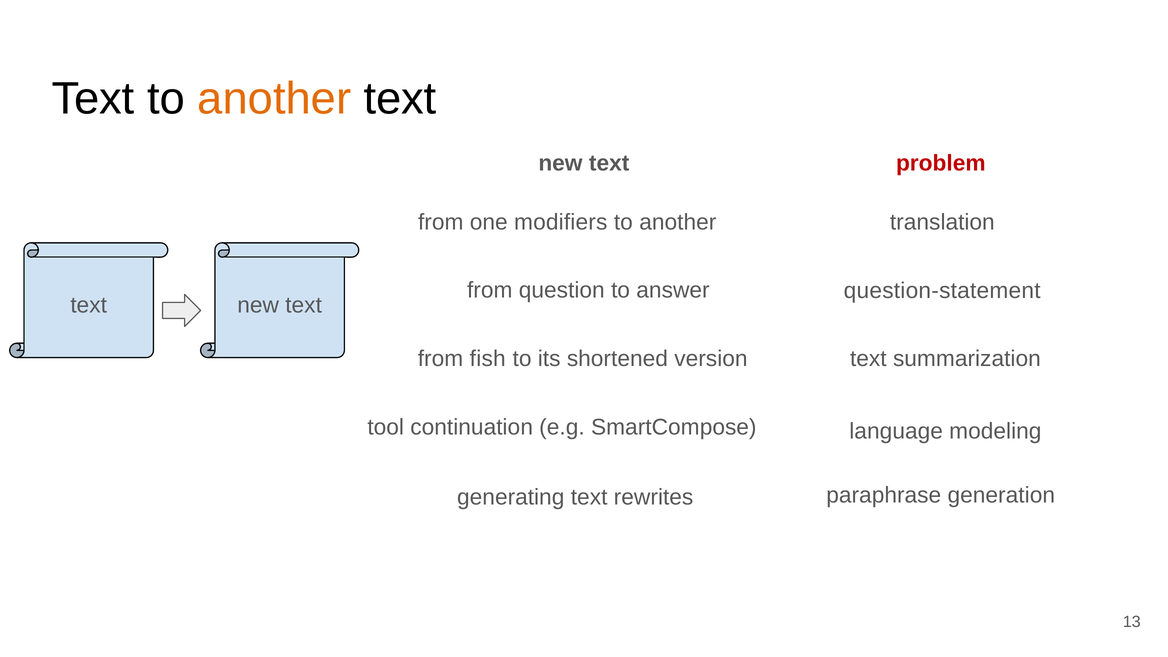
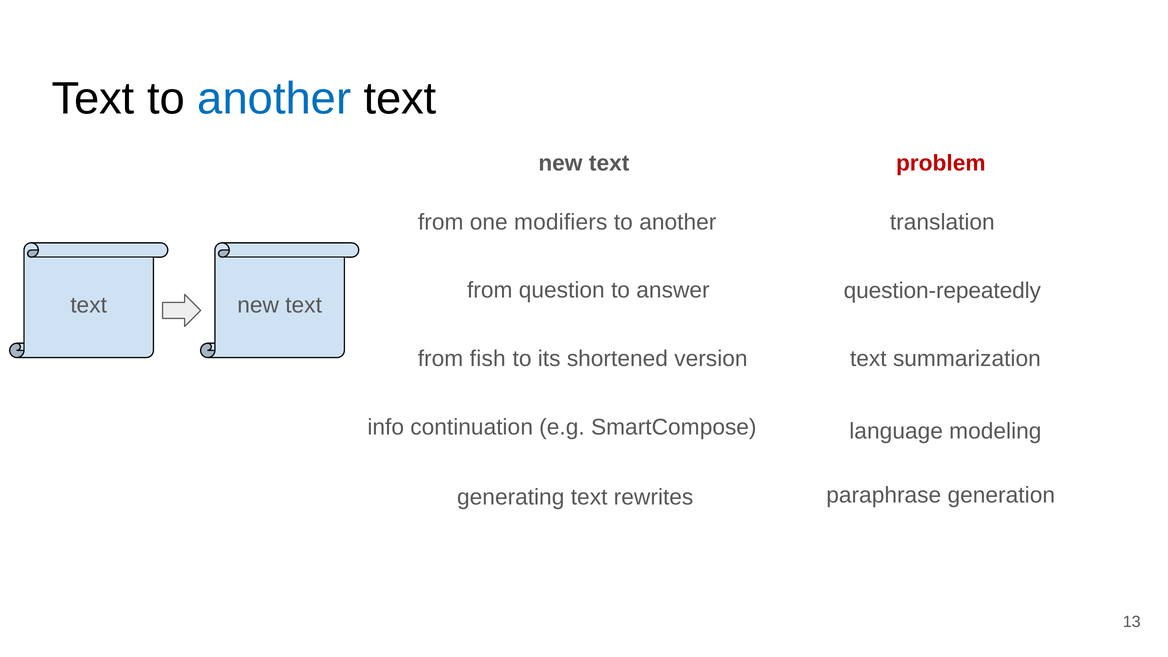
another at (274, 99) colour: orange -> blue
question-statement: question-statement -> question-repeatedly
tool: tool -> info
